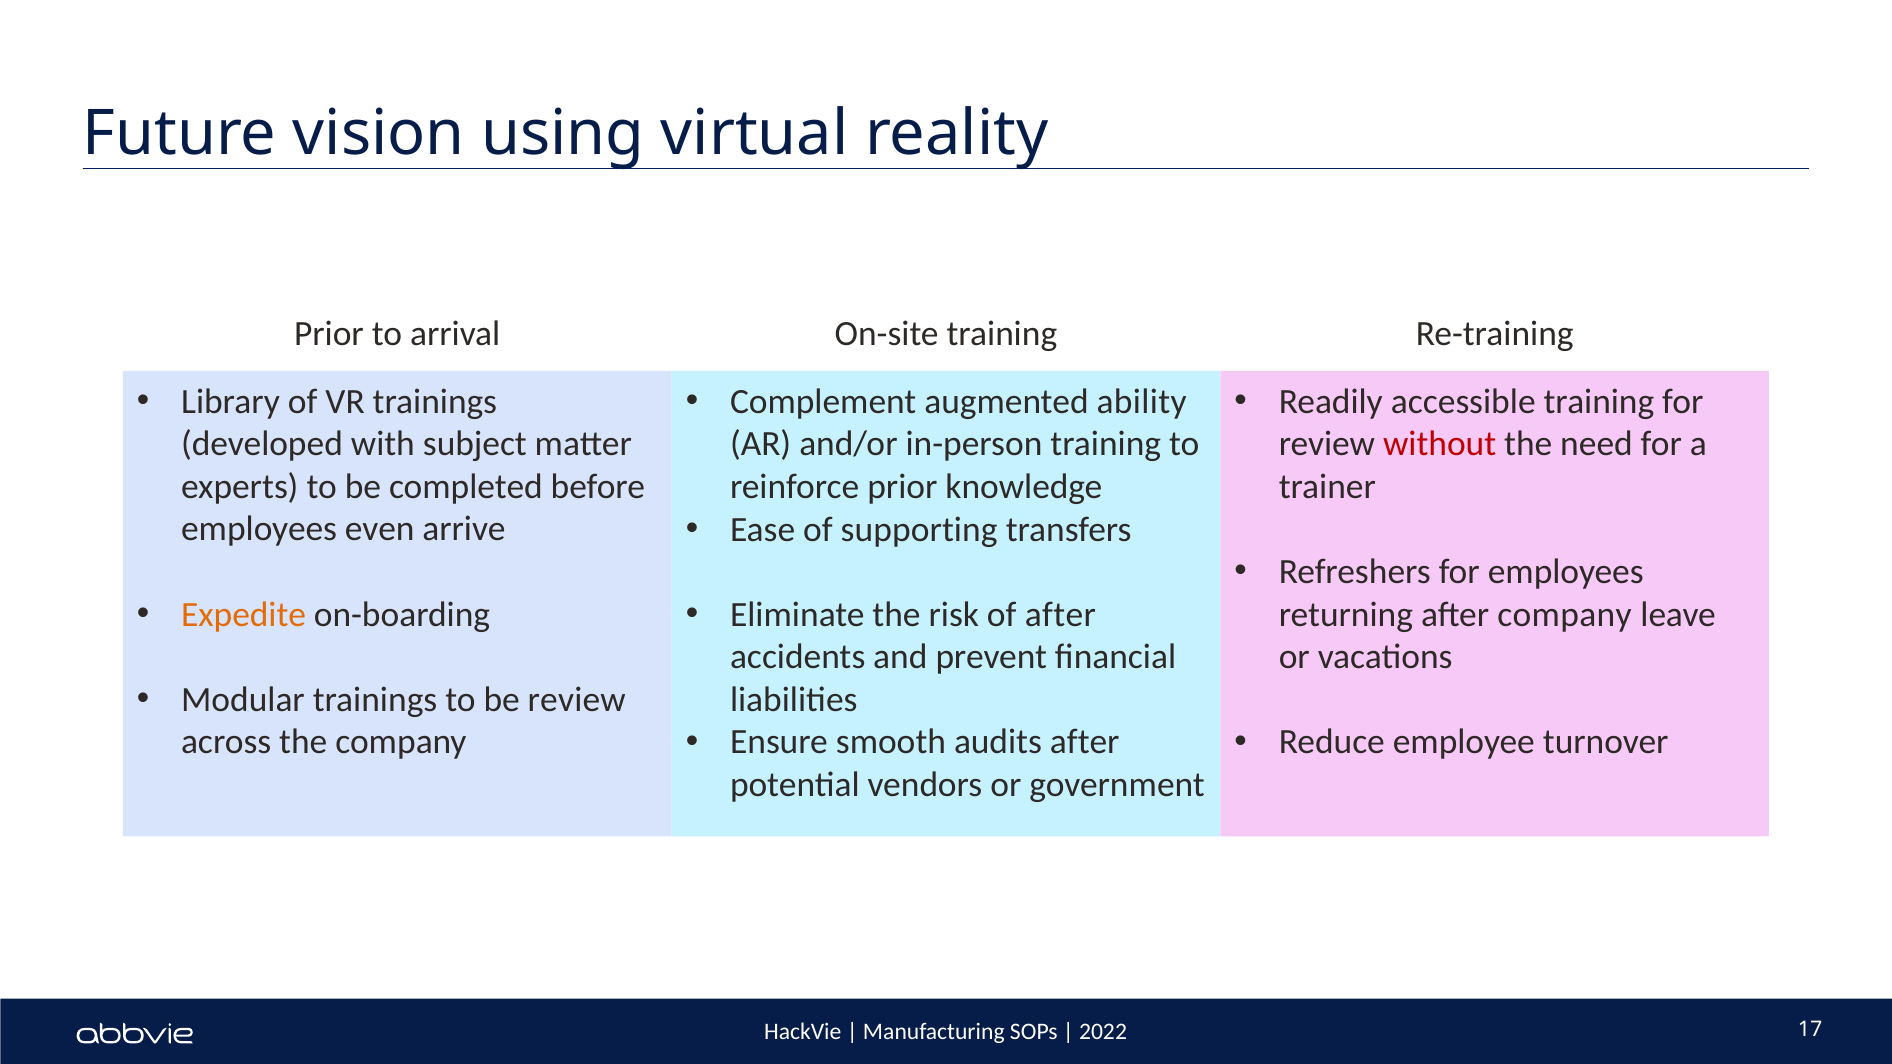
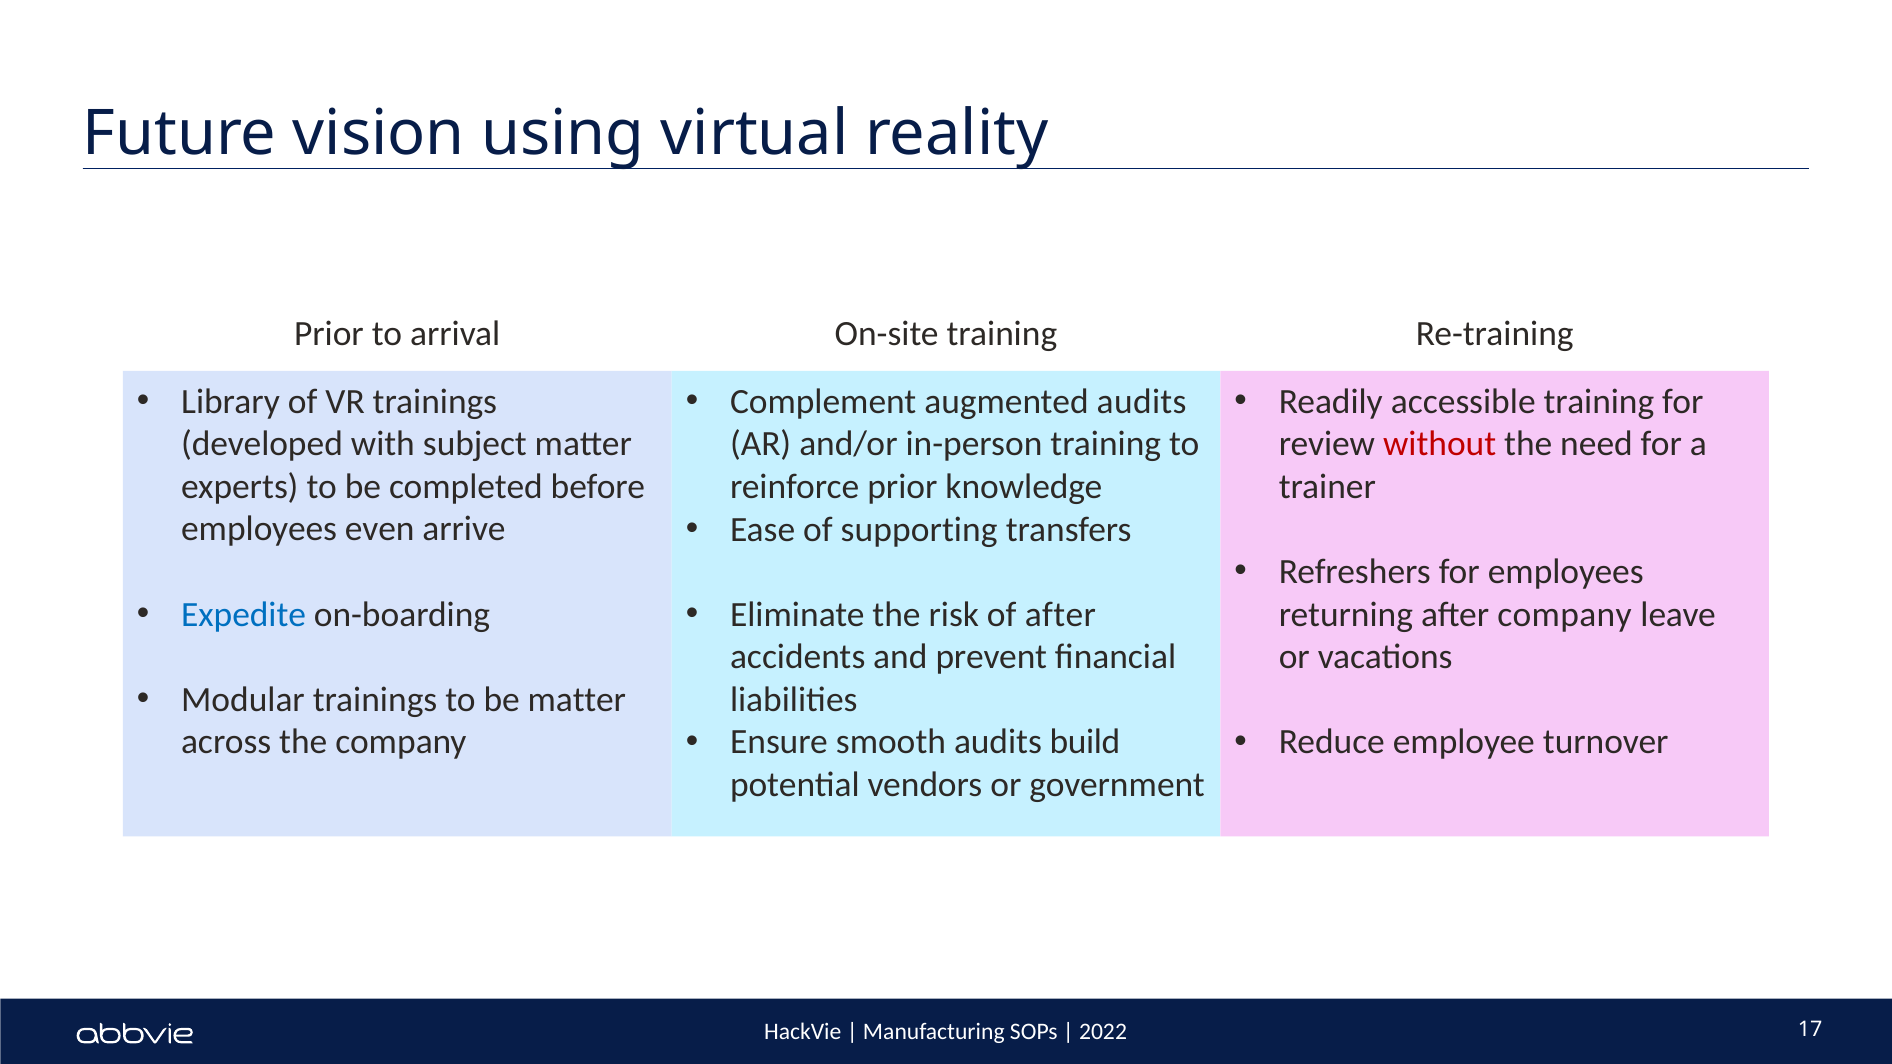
augmented ability: ability -> audits
Expedite colour: orange -> blue
be review: review -> matter
audits after: after -> build
